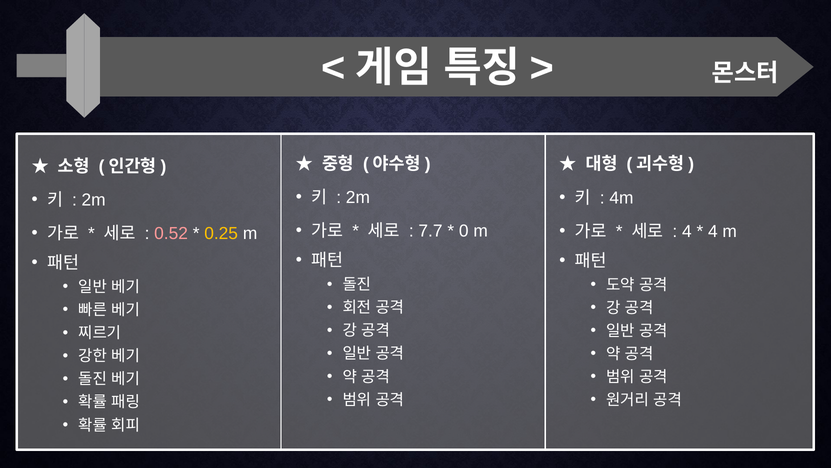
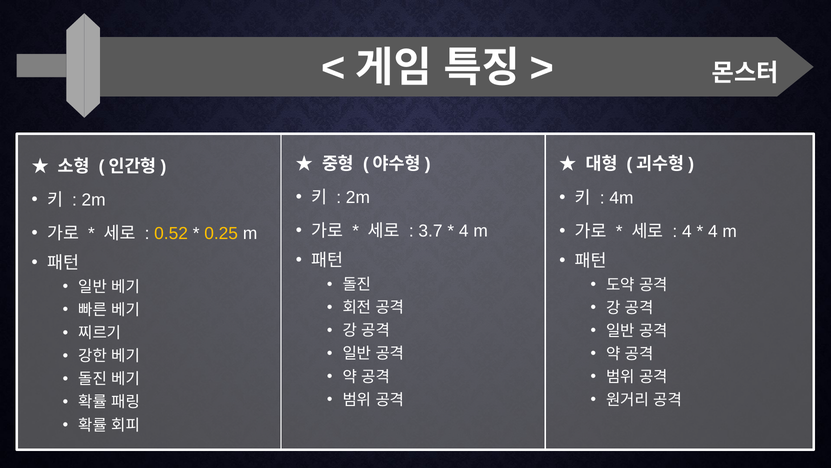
7.7: 7.7 -> 3.7
0 at (464, 231): 0 -> 4
0.52 colour: pink -> yellow
